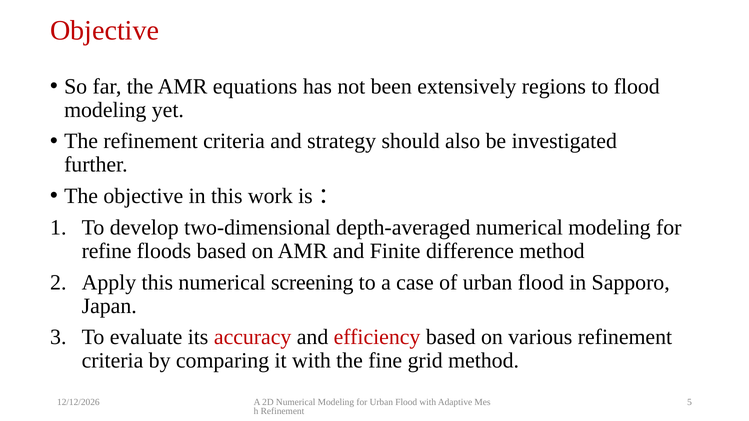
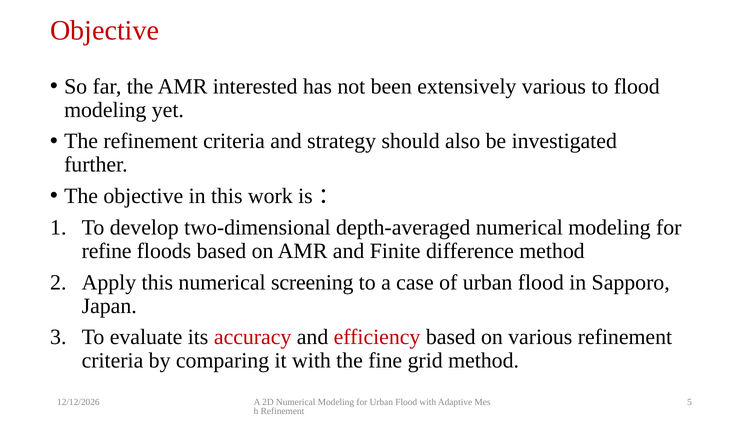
equations: equations -> interested
extensively regions: regions -> various
